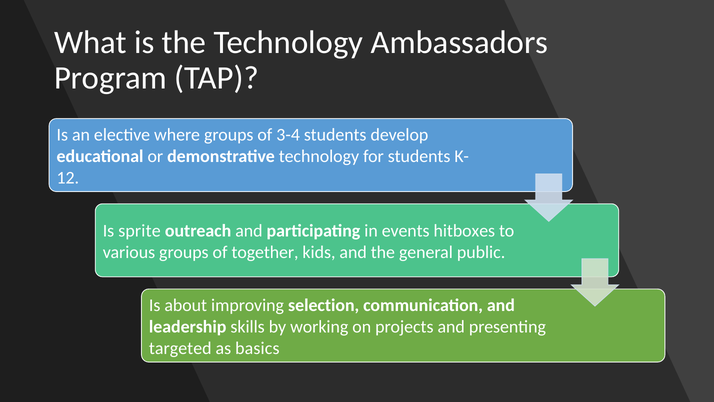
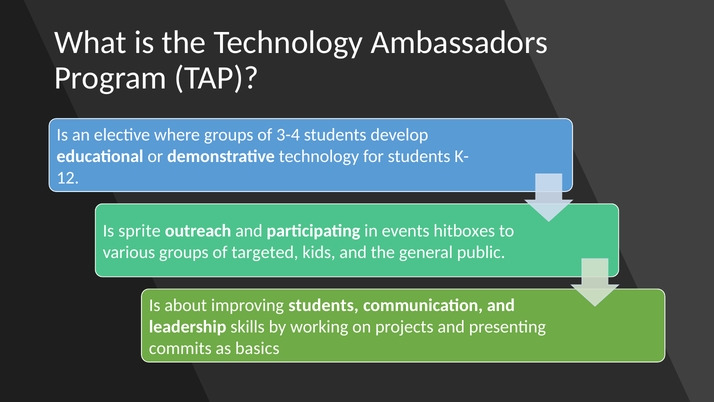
together: together -> targeted
improving selection: selection -> students
targeted: targeted -> commits
